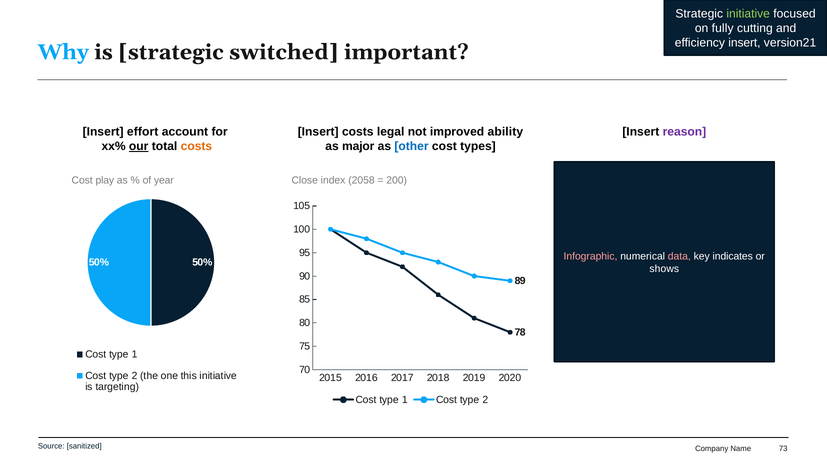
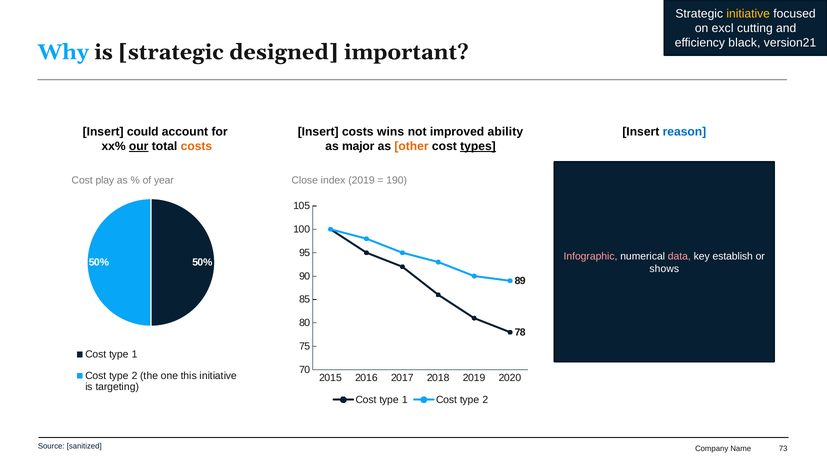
initiative at (748, 14) colour: light green -> yellow
fully: fully -> excl
efficiency insert: insert -> black
switched: switched -> designed
effort: effort -> could
legal: legal -> wins
reason colour: purple -> blue
other colour: blue -> orange
types underline: none -> present
index 2058: 2058 -> 2019
200: 200 -> 190
indicates: indicates -> establish
